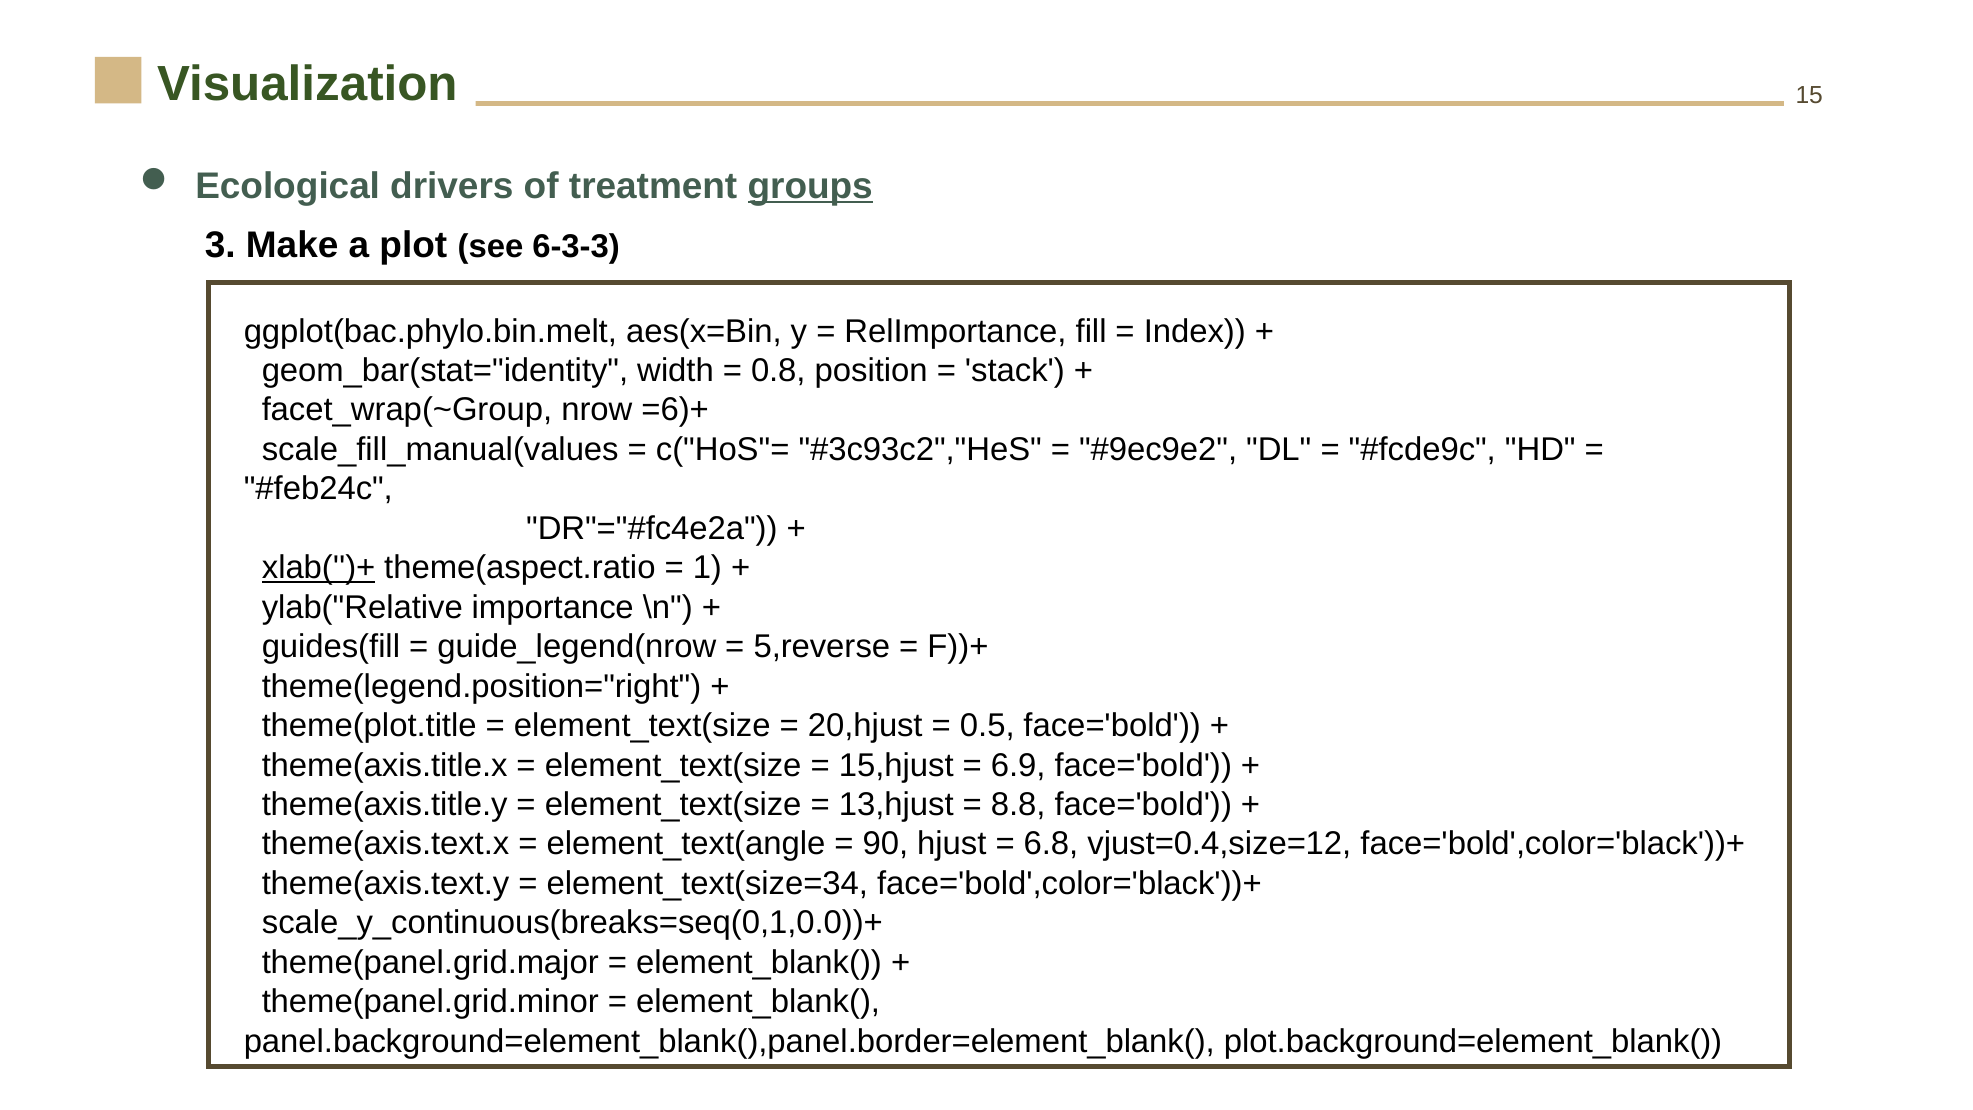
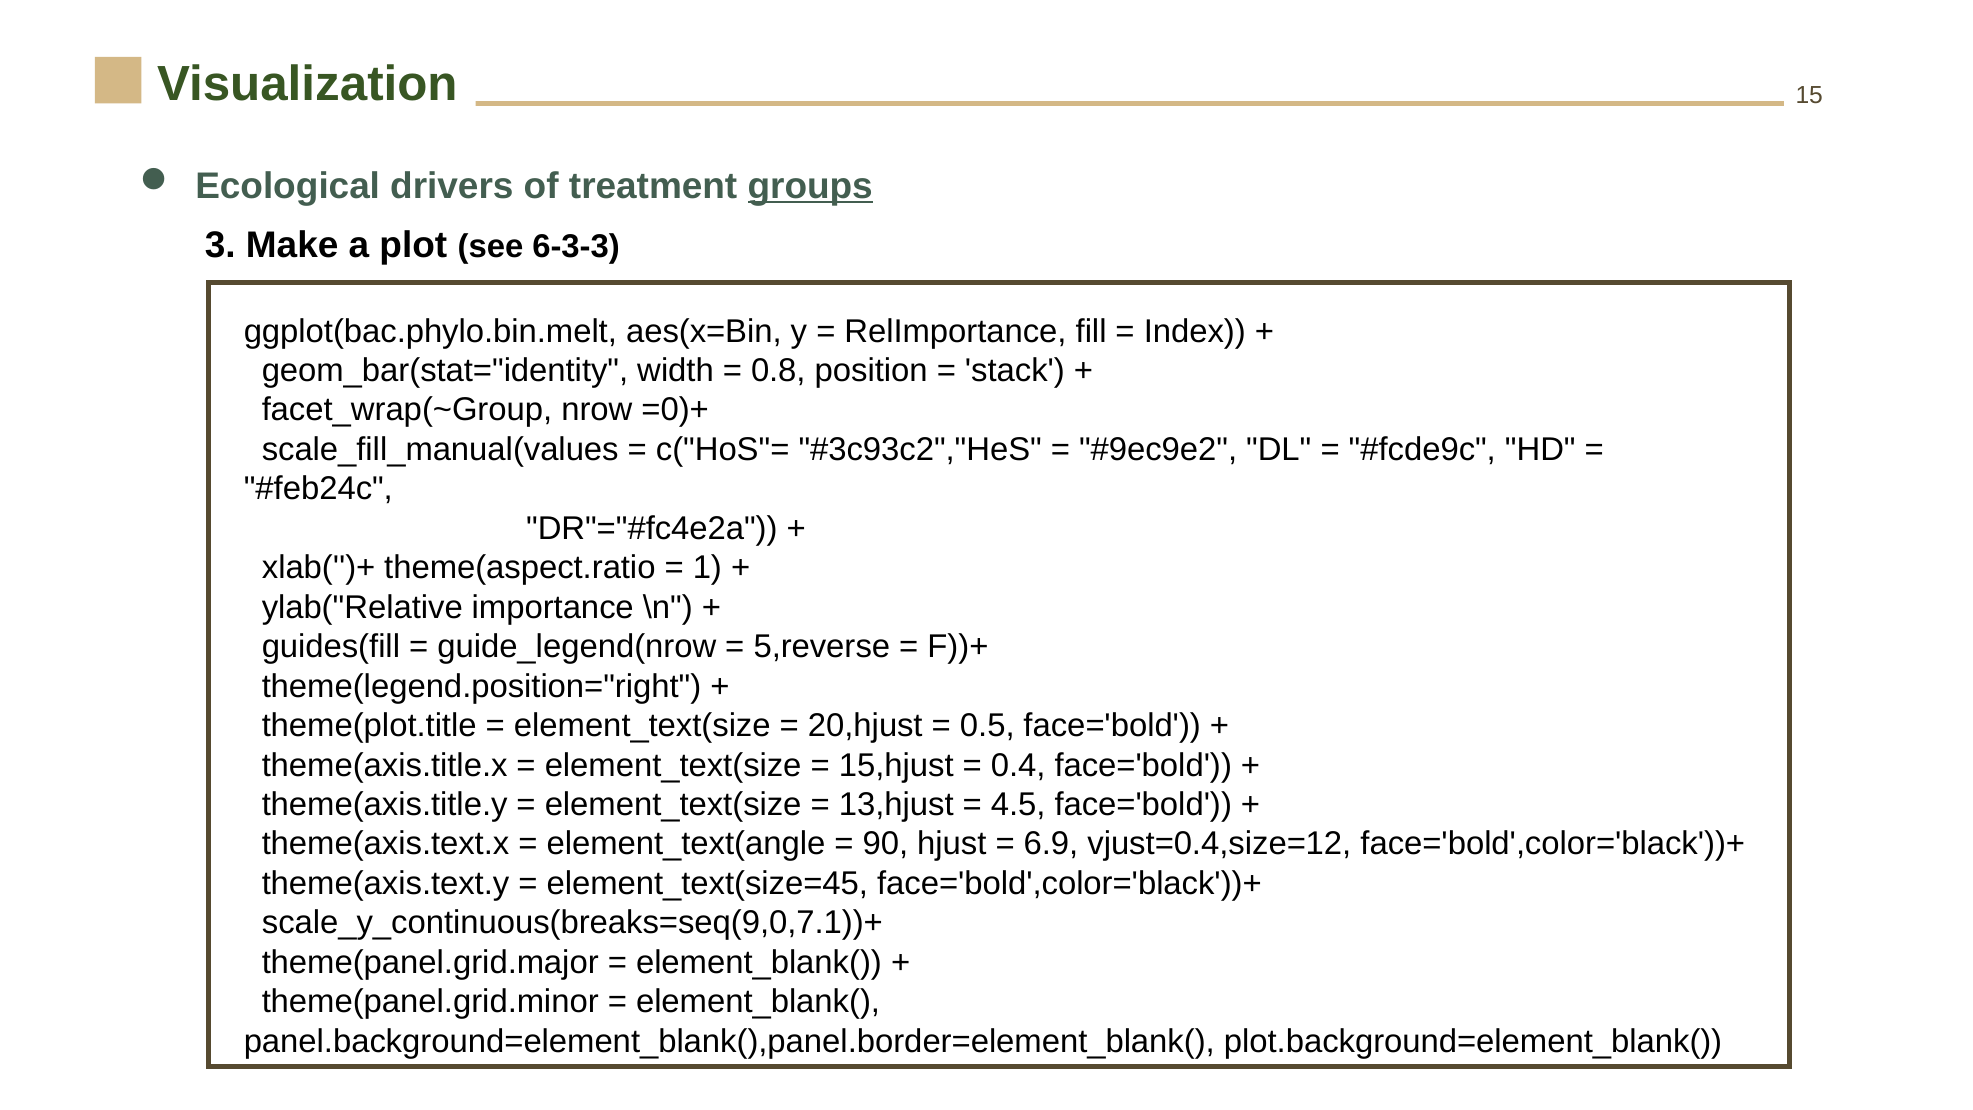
=6)+: =6)+ -> =0)+
xlab('')+ underline: present -> none
6.9: 6.9 -> 0.4
8.8: 8.8 -> 4.5
6.8: 6.8 -> 6.9
element_text(size=34: element_text(size=34 -> element_text(size=45
scale_y_continuous(breaks=seq(0,1,0.0))+: scale_y_continuous(breaks=seq(0,1,0.0))+ -> scale_y_continuous(breaks=seq(9,0,7.1))+
